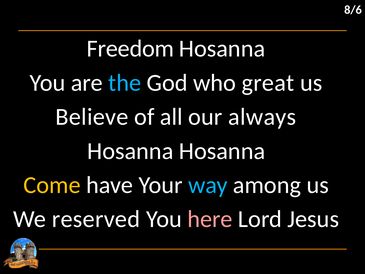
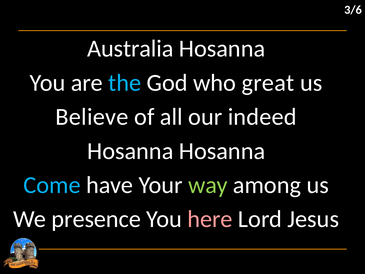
8/6: 8/6 -> 3/6
Freedom: Freedom -> Australia
always: always -> indeed
Come colour: yellow -> light blue
way colour: light blue -> light green
reserved: reserved -> presence
